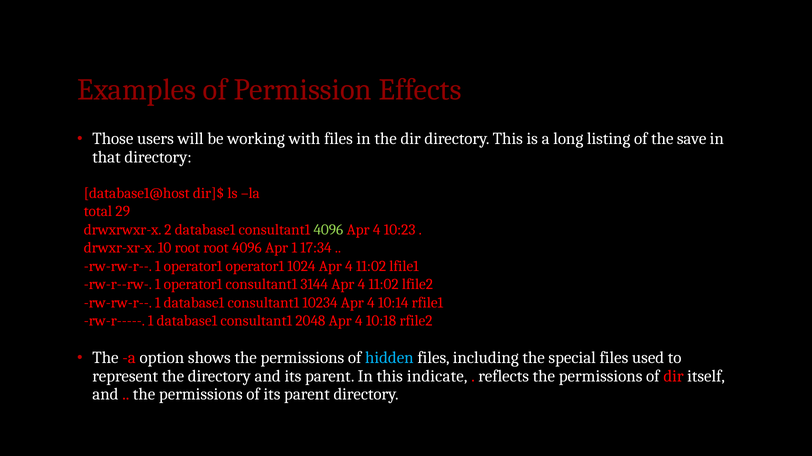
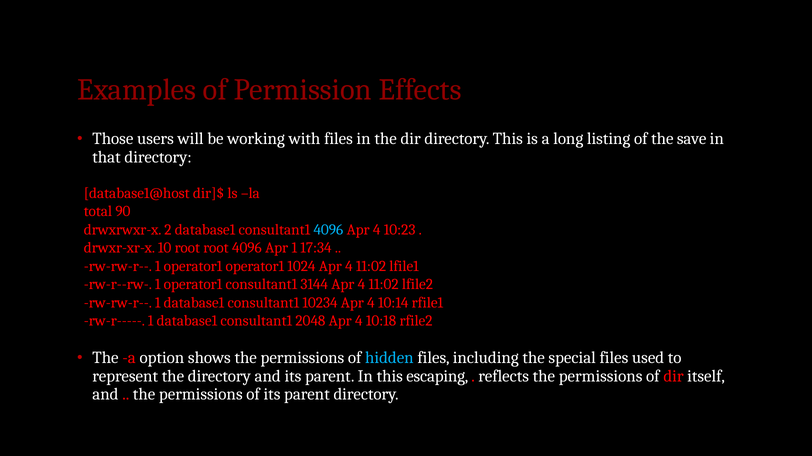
29: 29 -> 90
4096 at (328, 230) colour: light green -> light blue
indicate: indicate -> escaping
